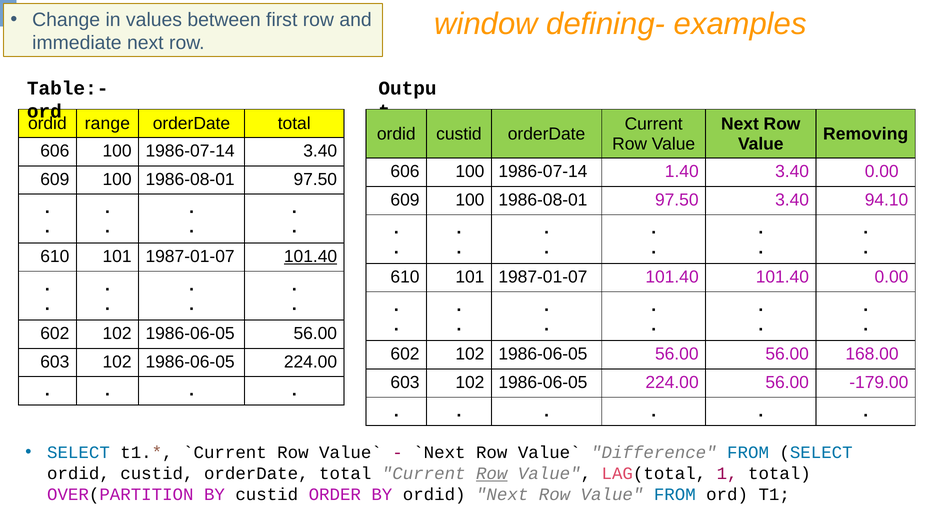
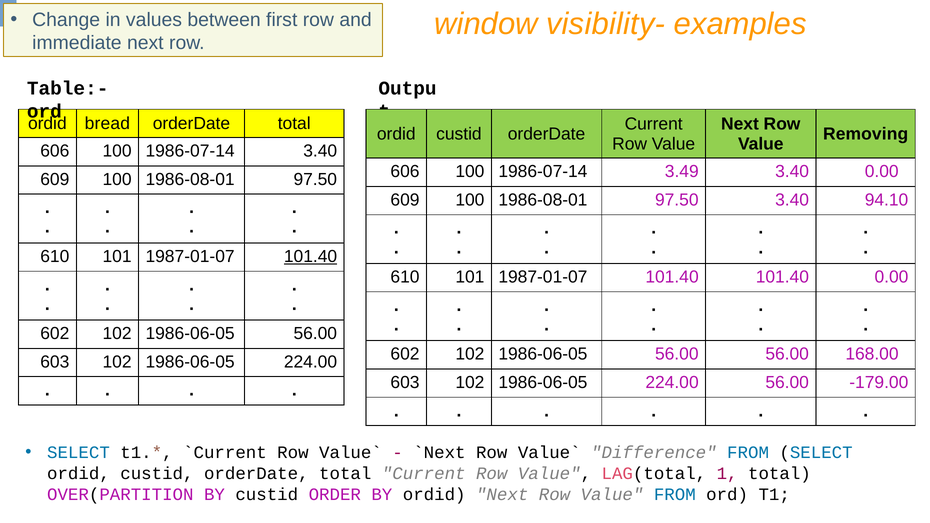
defining-: defining- -> visibility-
range: range -> bread
1.40: 1.40 -> 3.49
Row at (492, 473) underline: present -> none
